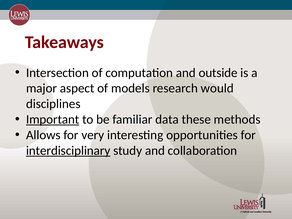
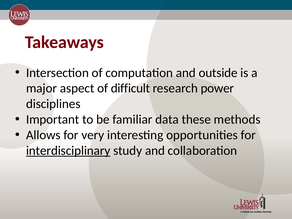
models: models -> difficult
would: would -> power
Important underline: present -> none
